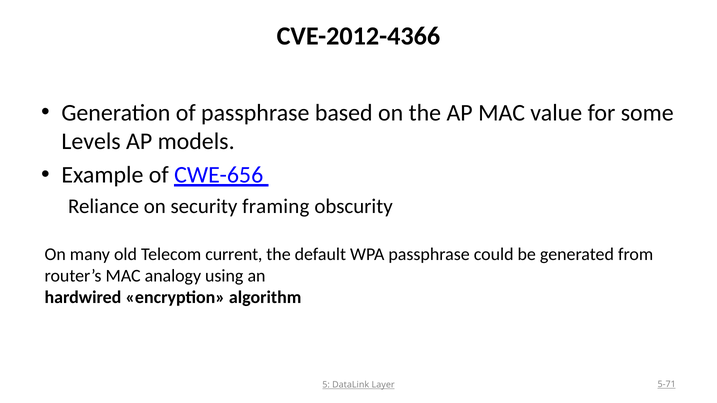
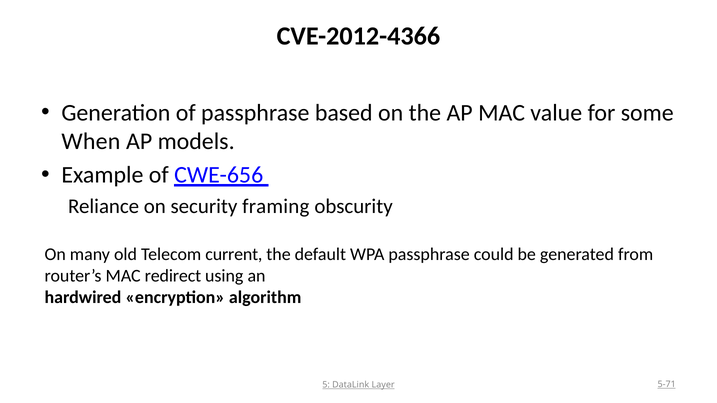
Levels: Levels -> When
analogy: analogy -> redirect
